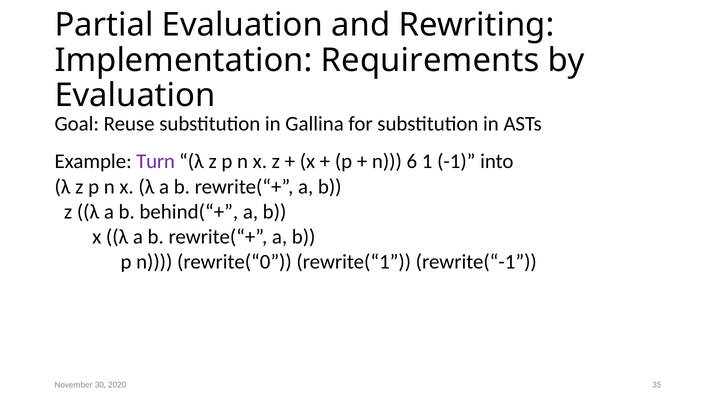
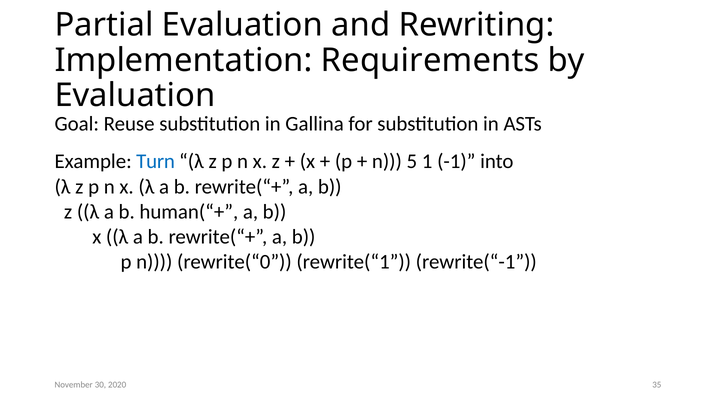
Turn colour: purple -> blue
6: 6 -> 5
behind(“+: behind(“+ -> human(“+
